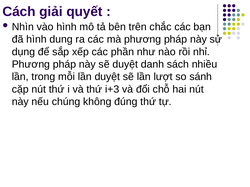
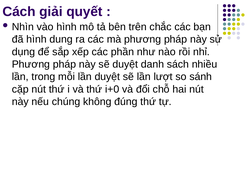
i+3: i+3 -> i+0
